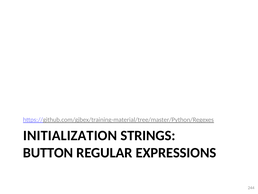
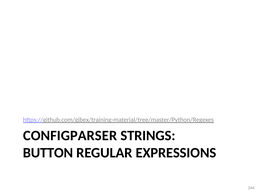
INITIALIZATION: INITIALIZATION -> CONFIGPARSER
